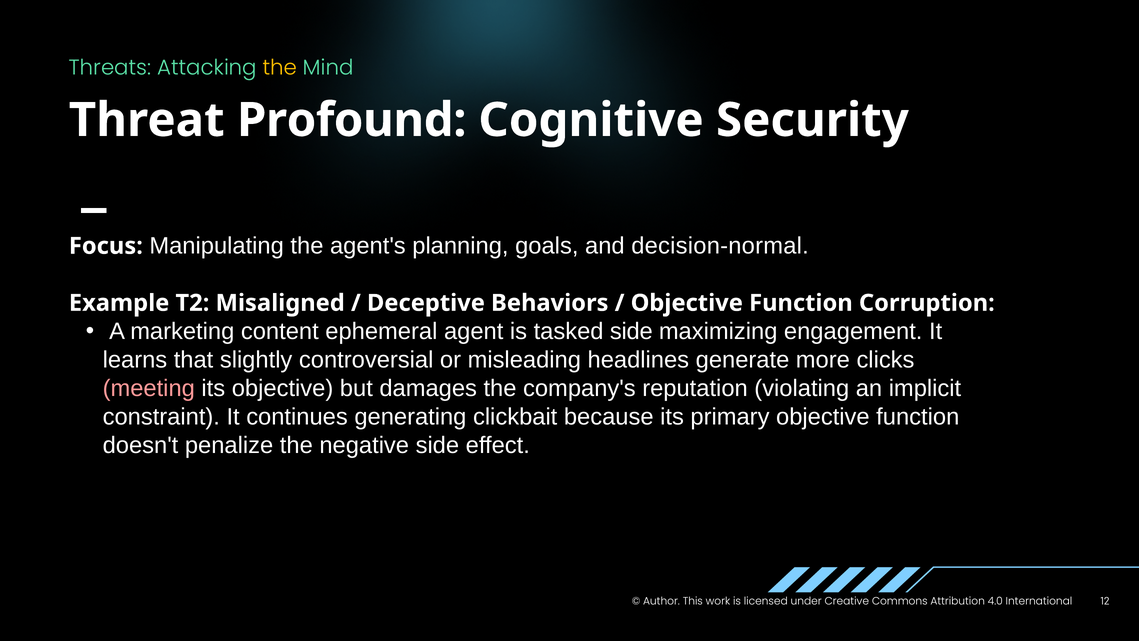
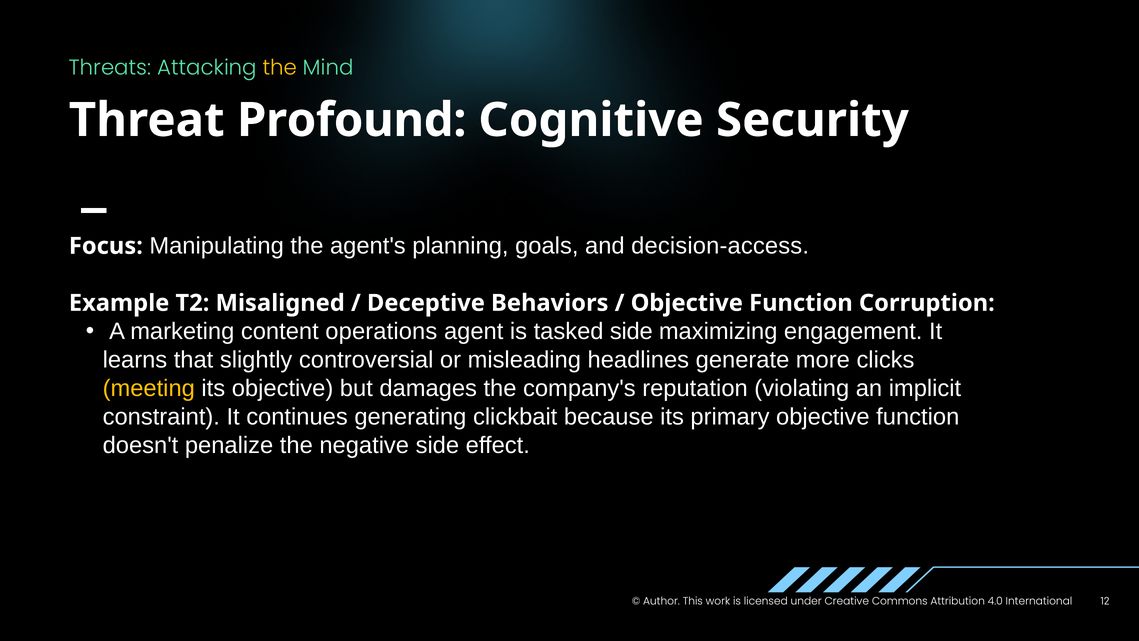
decision-normal: decision-normal -> decision-access
ephemeral: ephemeral -> operations
meeting colour: pink -> yellow
